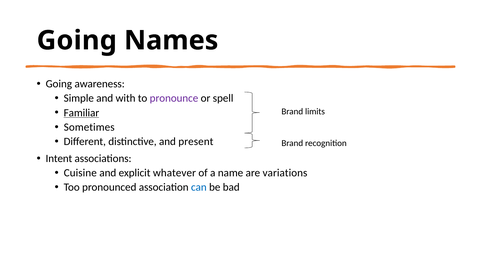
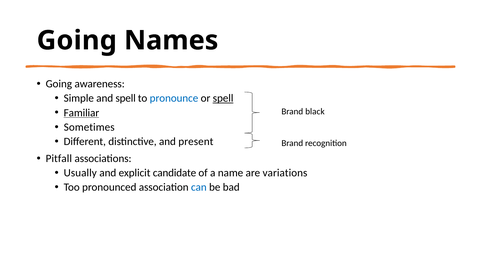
and with: with -> spell
pronounce colour: purple -> blue
spell at (223, 98) underline: none -> present
limits: limits -> black
Intent: Intent -> Pitfall
Cuisine: Cuisine -> Usually
whatever: whatever -> candidate
